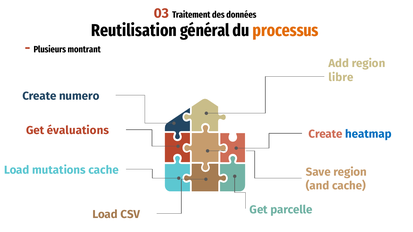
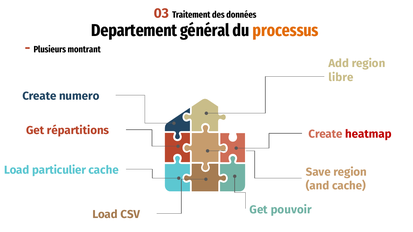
Reutilisation: Reutilisation -> Departement
évaluations: évaluations -> répartitions
heatmap colour: blue -> red
mutations: mutations -> particulier
parcelle: parcelle -> pouvoir
